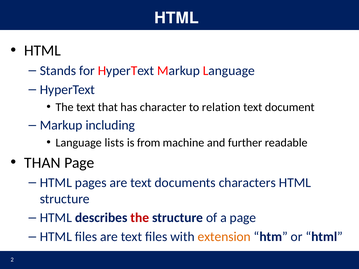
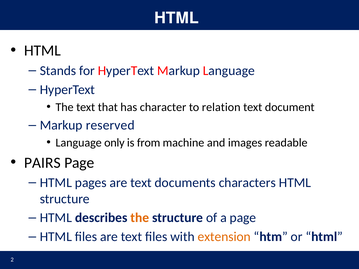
including: including -> reserved
lists: lists -> only
further: further -> images
THAN: THAN -> PAIRS
the at (140, 218) colour: red -> orange
